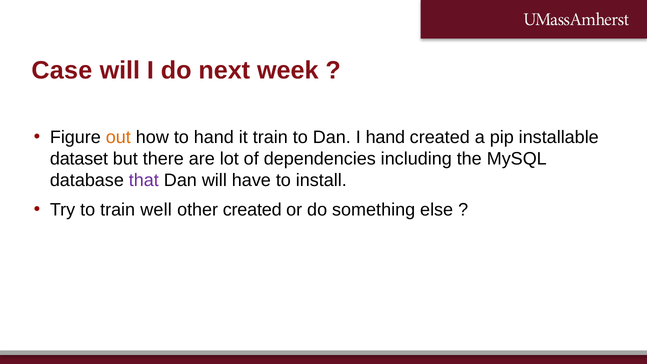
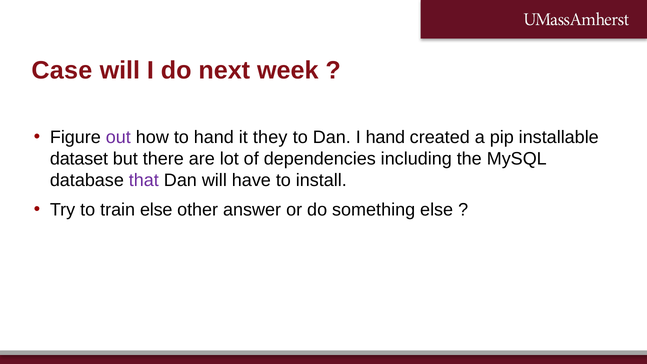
out colour: orange -> purple
it train: train -> they
train well: well -> else
other created: created -> answer
